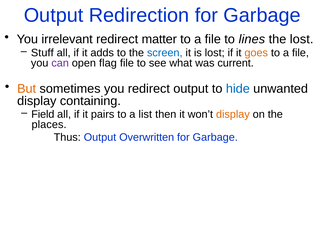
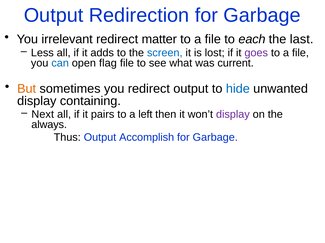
lines: lines -> each
the lost: lost -> last
Stuff at (42, 53): Stuff -> Less
goes colour: orange -> purple
can colour: purple -> blue
Field: Field -> Next
list: list -> left
display at (233, 115) colour: orange -> purple
places: places -> always
Overwritten: Overwritten -> Accomplish
